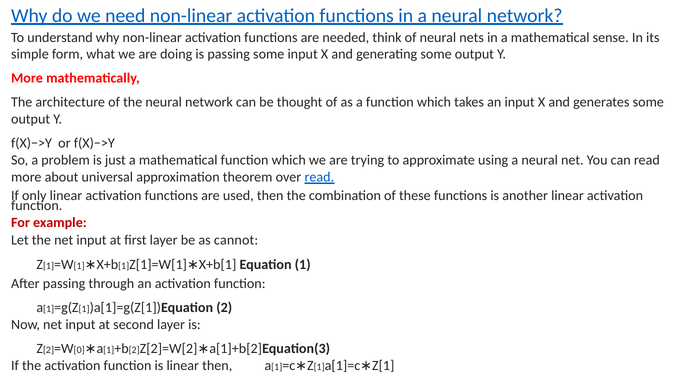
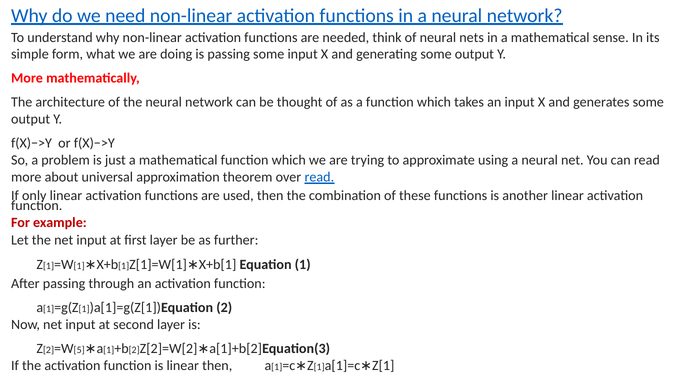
cannot: cannot -> further
0: 0 -> 5
